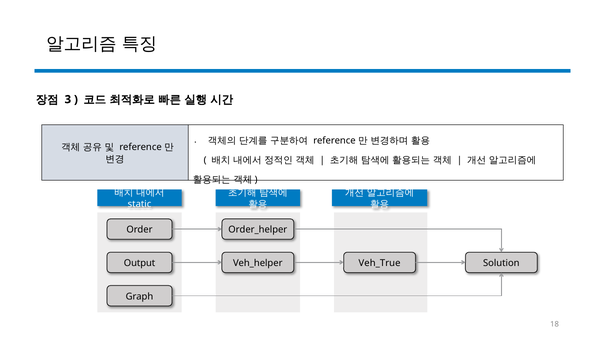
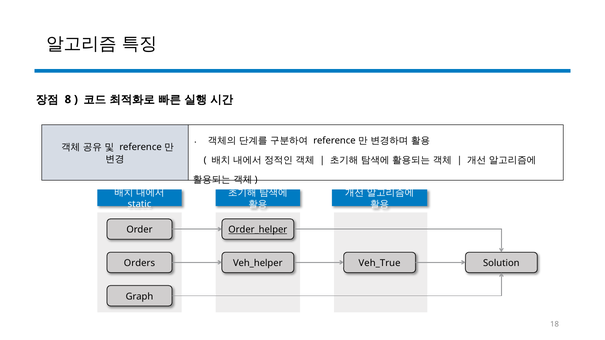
3: 3 -> 8
Order_helper underline: none -> present
Output: Output -> Orders
